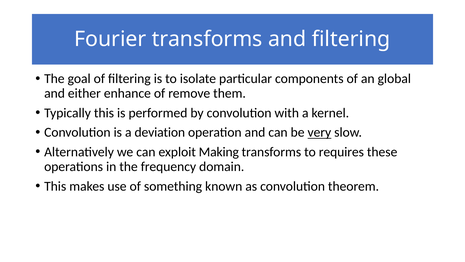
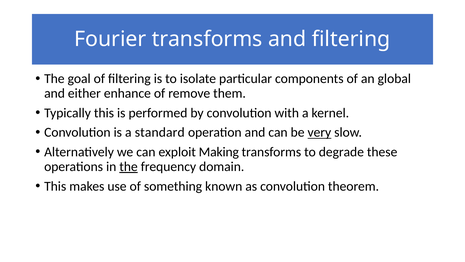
deviation: deviation -> standard
requires: requires -> degrade
the at (129, 166) underline: none -> present
